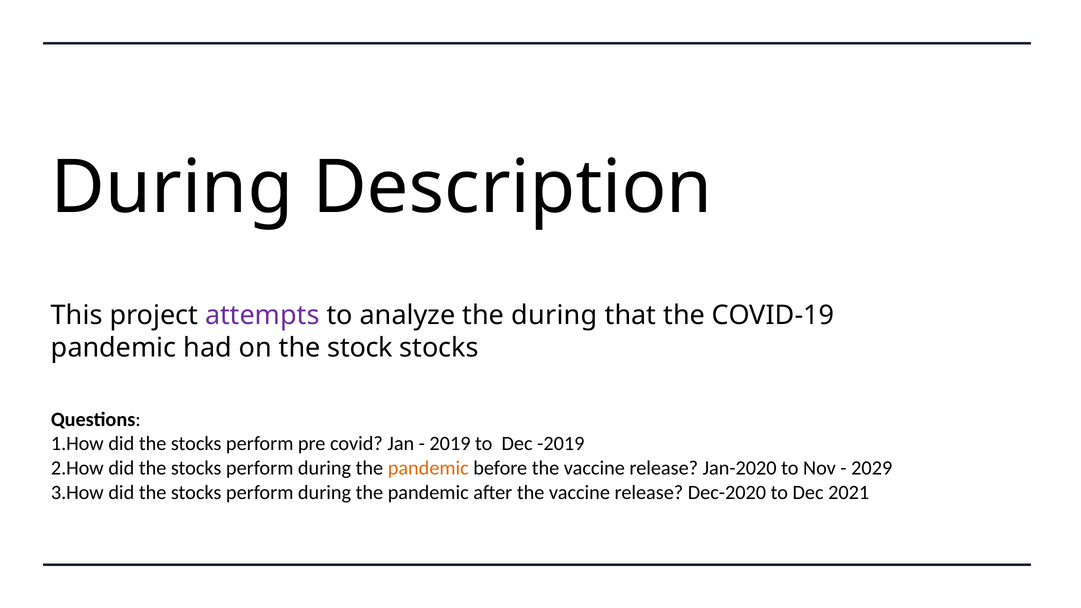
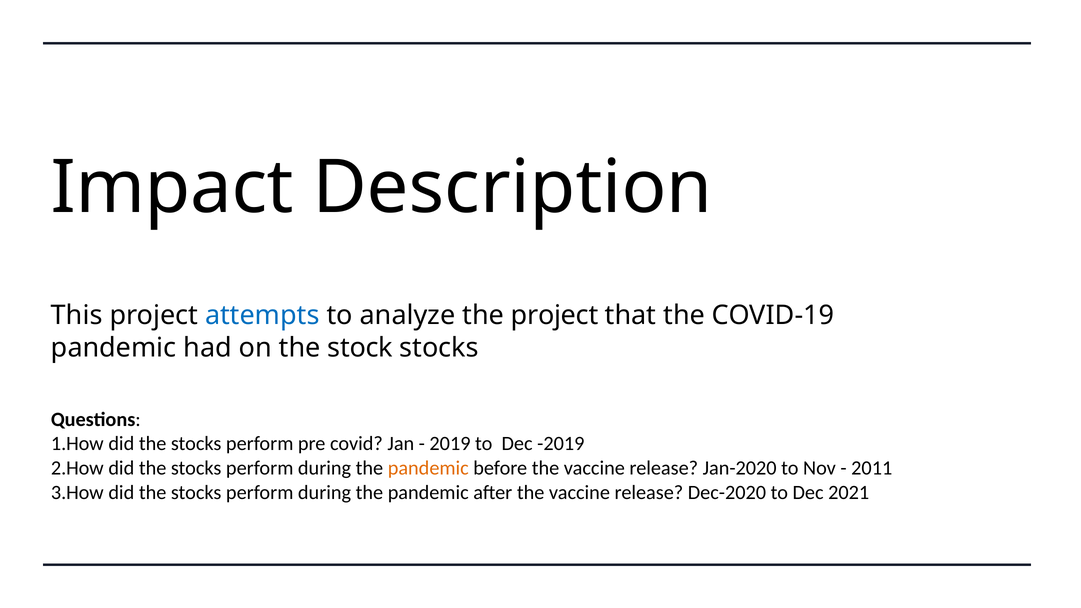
During at (172, 188): During -> Impact
attempts colour: purple -> blue
the during: during -> project
2029: 2029 -> 2011
